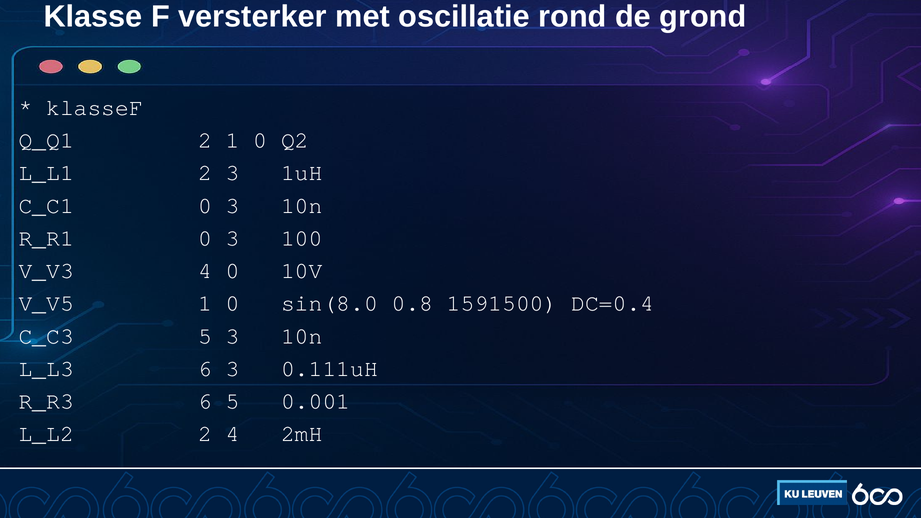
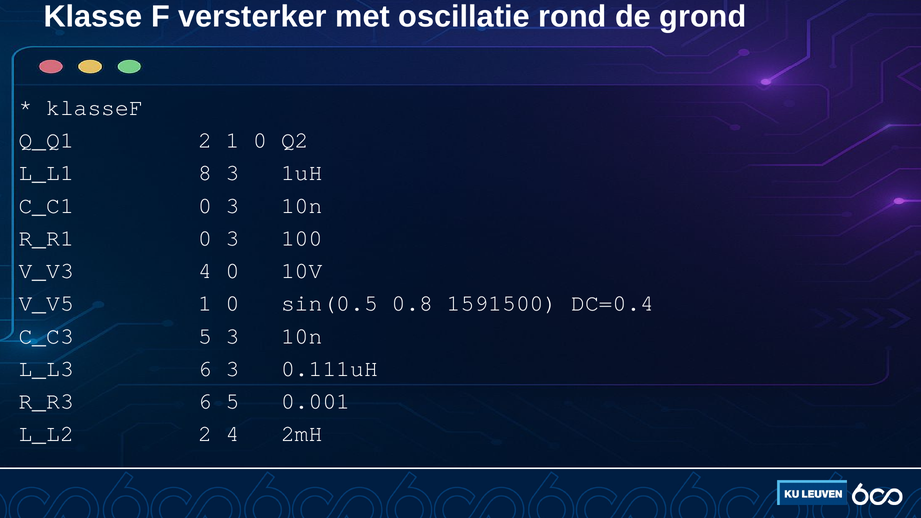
L_L1 2: 2 -> 8
sin(8.0: sin(8.0 -> sin(0.5
